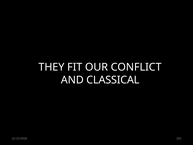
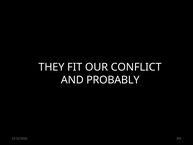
CLASSICAL: CLASSICAL -> PROBABLY
